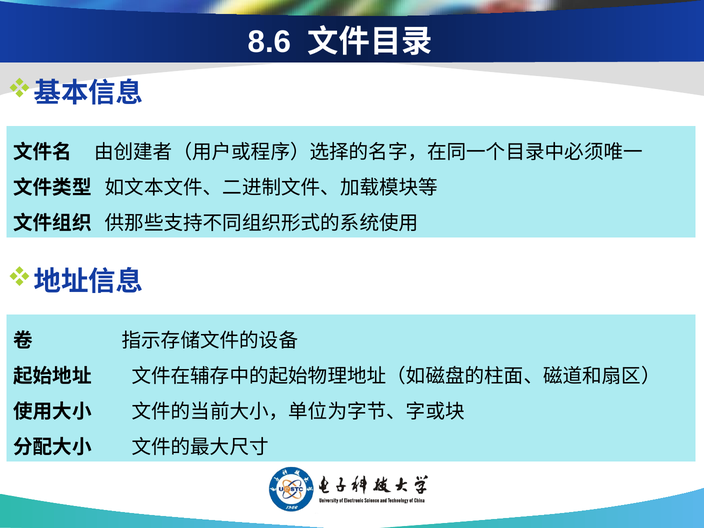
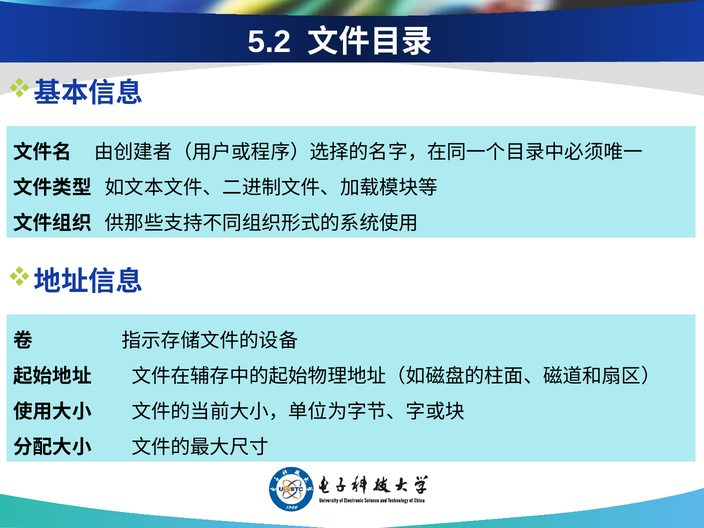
8.6: 8.6 -> 5.2
